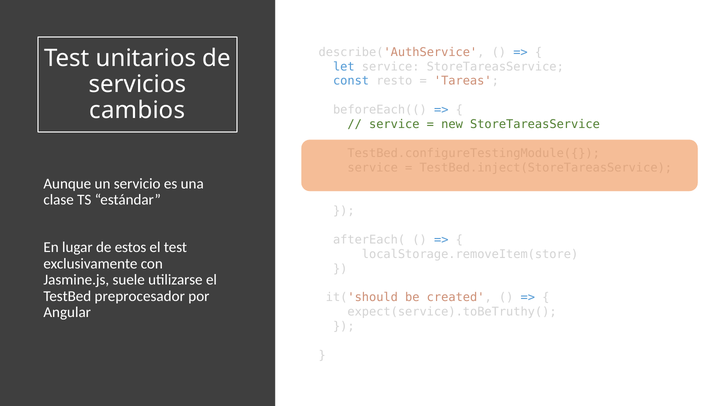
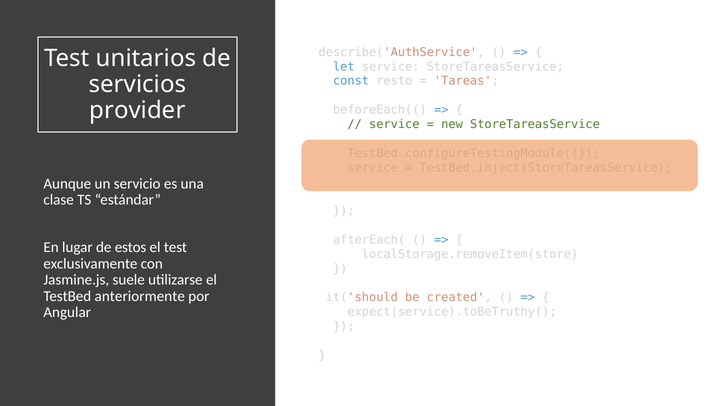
cambios: cambios -> provider
preprocesador: preprocesador -> anteriormente
